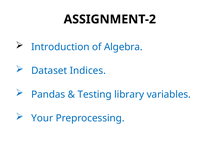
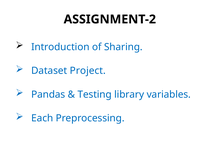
Algebra: Algebra -> Sharing
Indices: Indices -> Project
Your: Your -> Each
